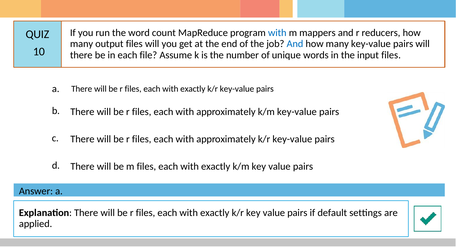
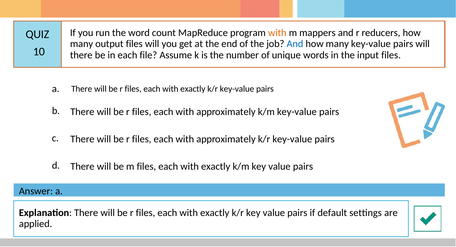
with at (277, 33) colour: blue -> orange
